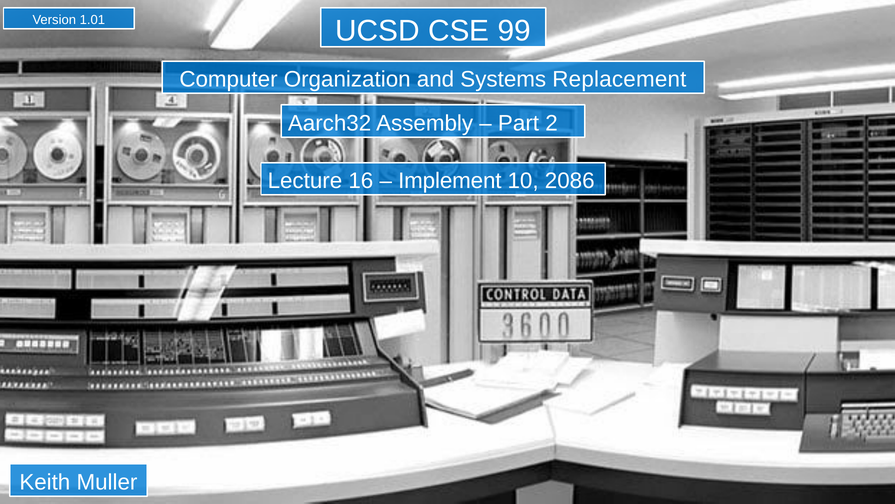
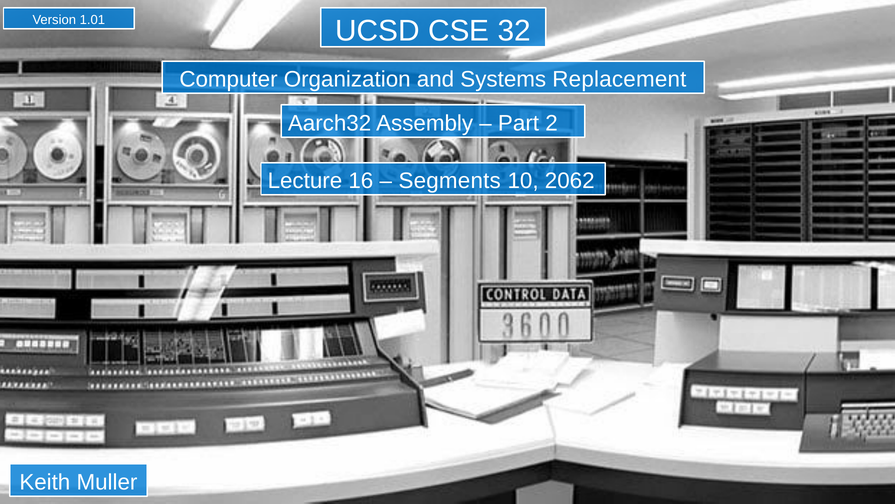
99: 99 -> 32
Implement: Implement -> Segments
2086: 2086 -> 2062
